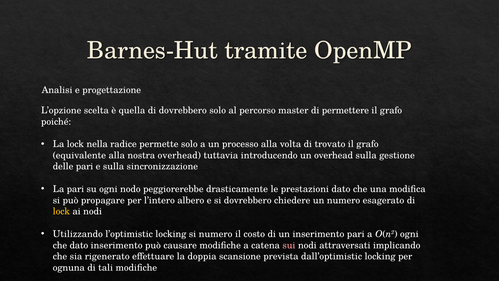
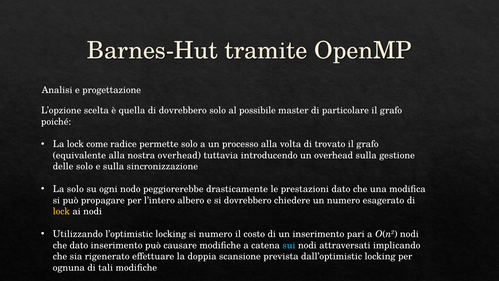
percorso: percorso -> possibile
permettere: permettere -> particolare
nella: nella -> come
delle pari: pari -> solo
La pari: pari -> solo
O(n2 ogni: ogni -> nodi
sui colour: pink -> light blue
